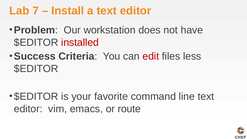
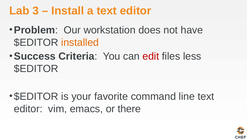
7: 7 -> 3
installed colour: red -> orange
route: route -> there
